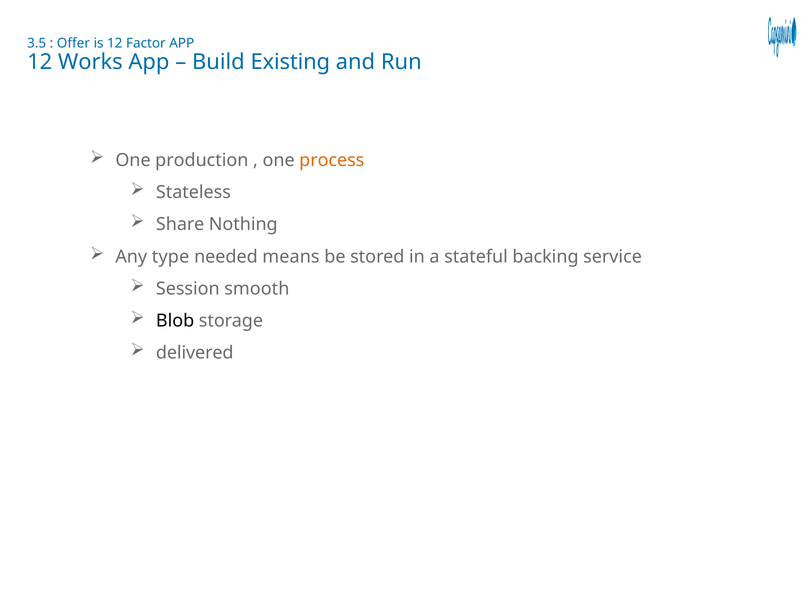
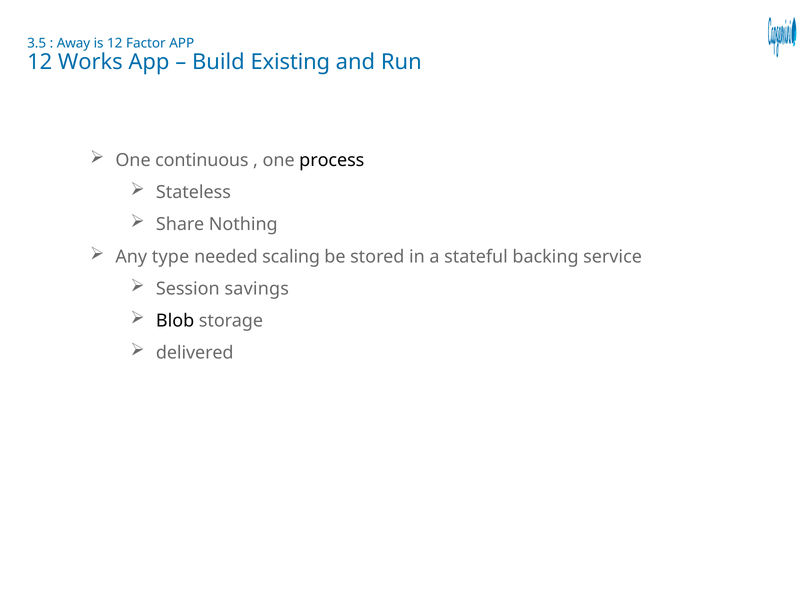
Offer: Offer -> Away
production: production -> continuous
process colour: orange -> black
means: means -> scaling
smooth: smooth -> savings
